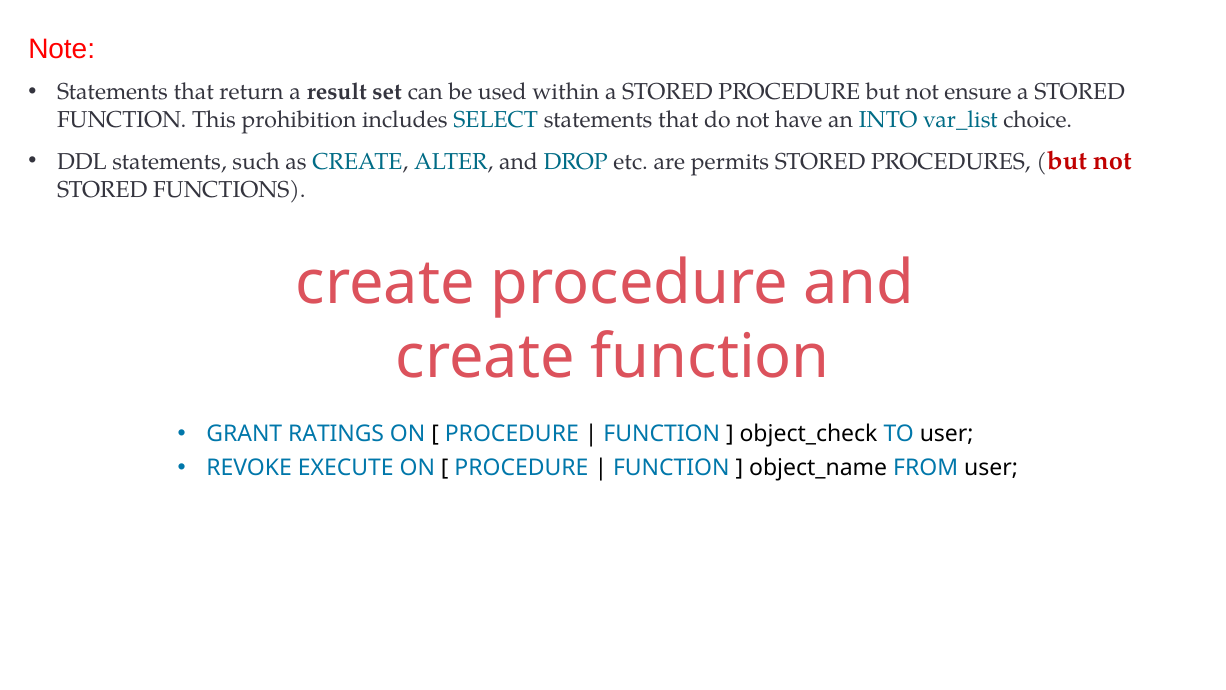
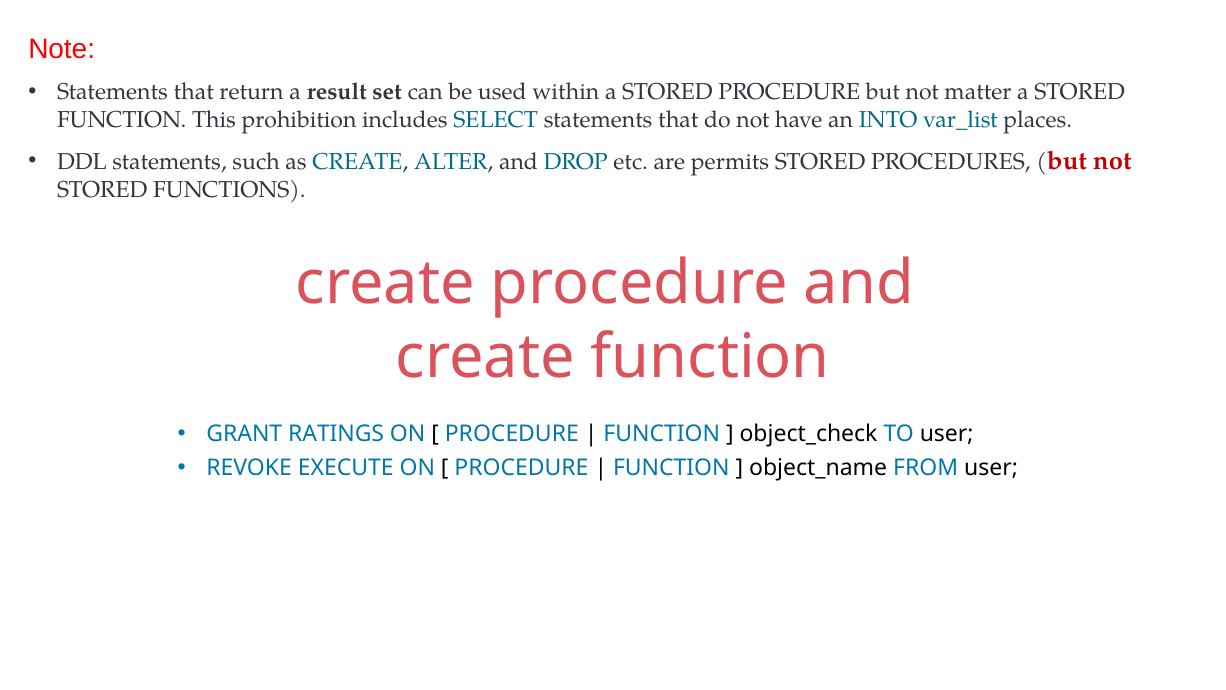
ensure: ensure -> matter
choice: choice -> places
